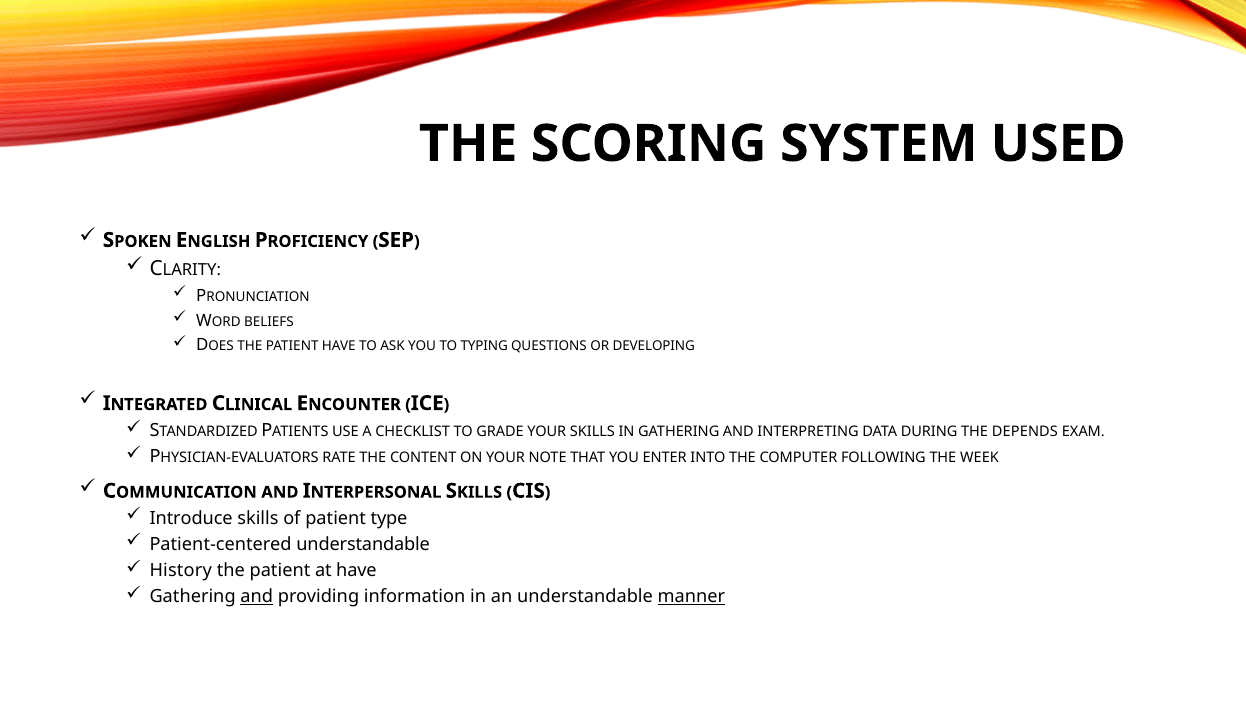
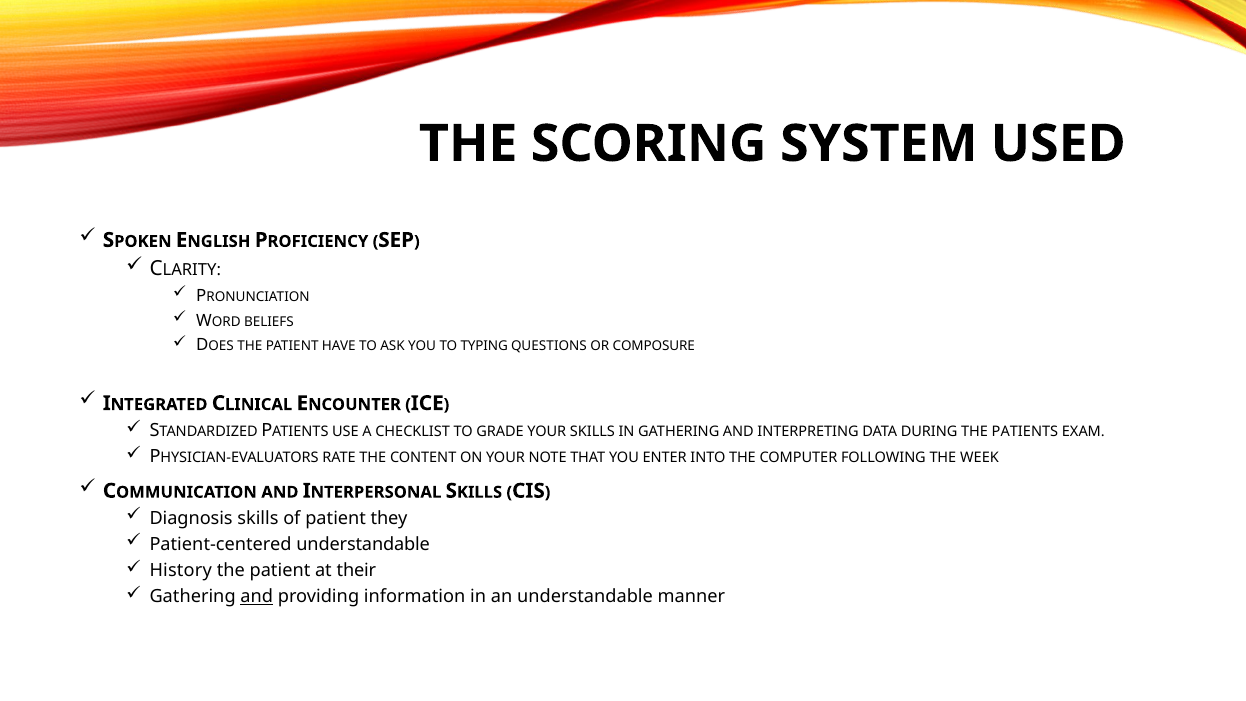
DEVELOPING: DEVELOPING -> COMPOSURE
THE DEPENDS: DEPENDS -> PATIENTS
Introduce: Introduce -> Diagnosis
type: type -> they
at have: have -> their
manner underline: present -> none
